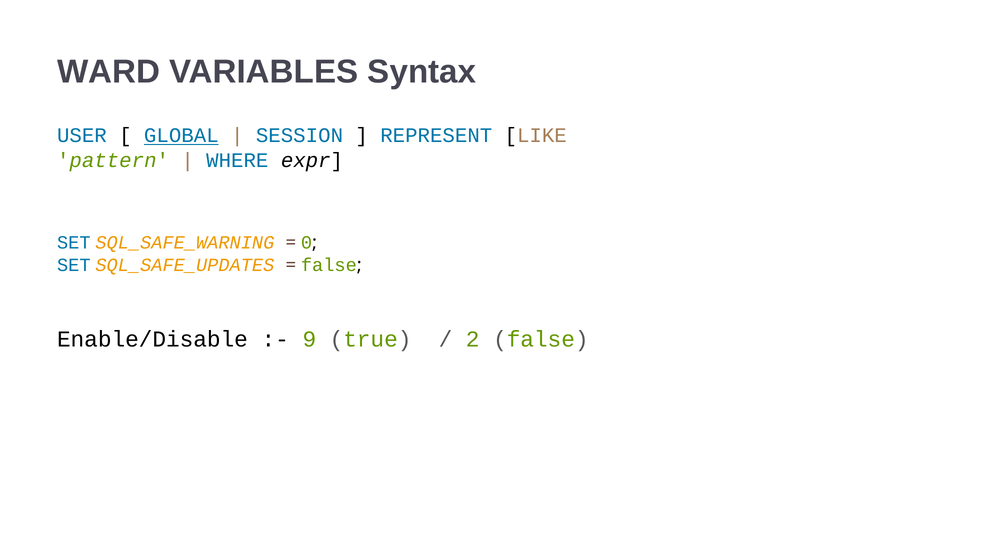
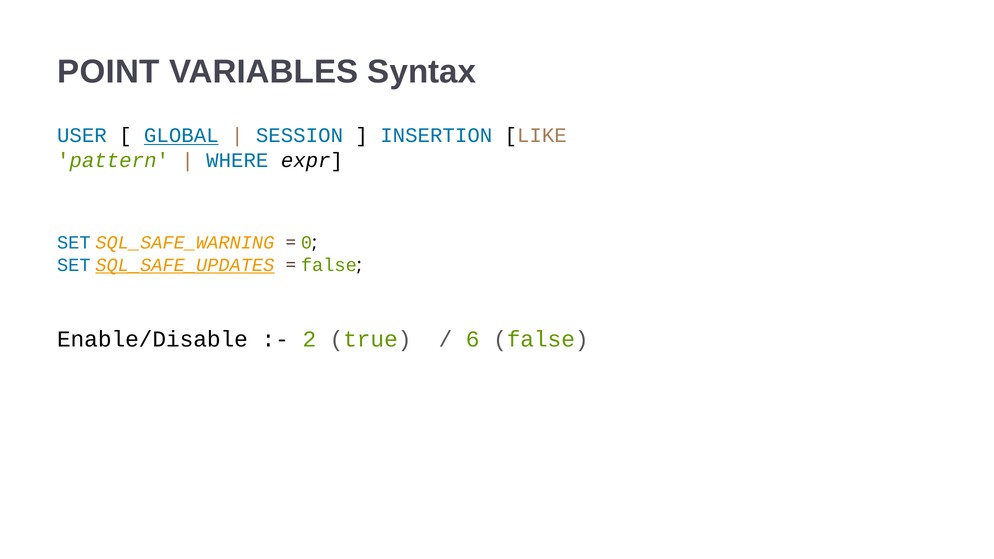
WARD: WARD -> POINT
REPRESENT: REPRESENT -> INSERTION
SQL_SAFE_UPDATES underline: none -> present
9: 9 -> 2
2: 2 -> 6
